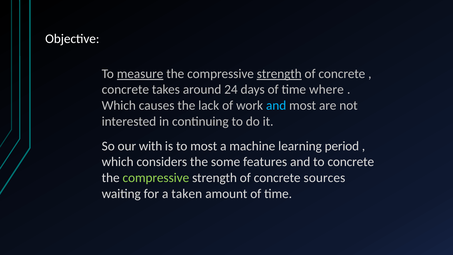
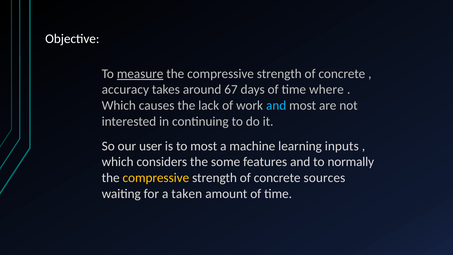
strength at (279, 74) underline: present -> none
concrete at (125, 90): concrete -> accuracy
24: 24 -> 67
with: with -> user
period: period -> inputs
to concrete: concrete -> normally
compressive at (156, 178) colour: light green -> yellow
